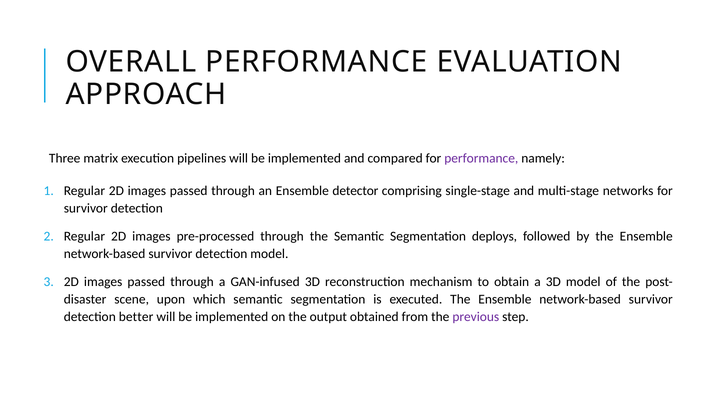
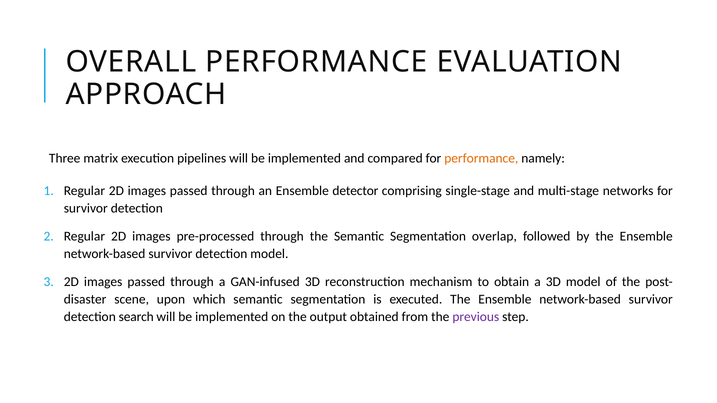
performance at (481, 158) colour: purple -> orange
deploys: deploys -> overlap
better: better -> search
